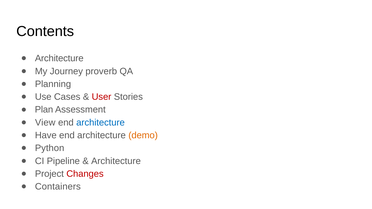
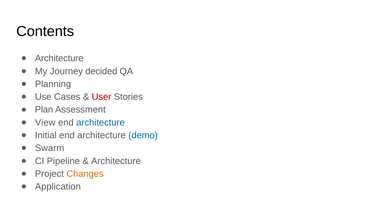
proverb: proverb -> decided
Have: Have -> Initial
demo colour: orange -> blue
Python: Python -> Swarm
Changes colour: red -> orange
Containers: Containers -> Application
